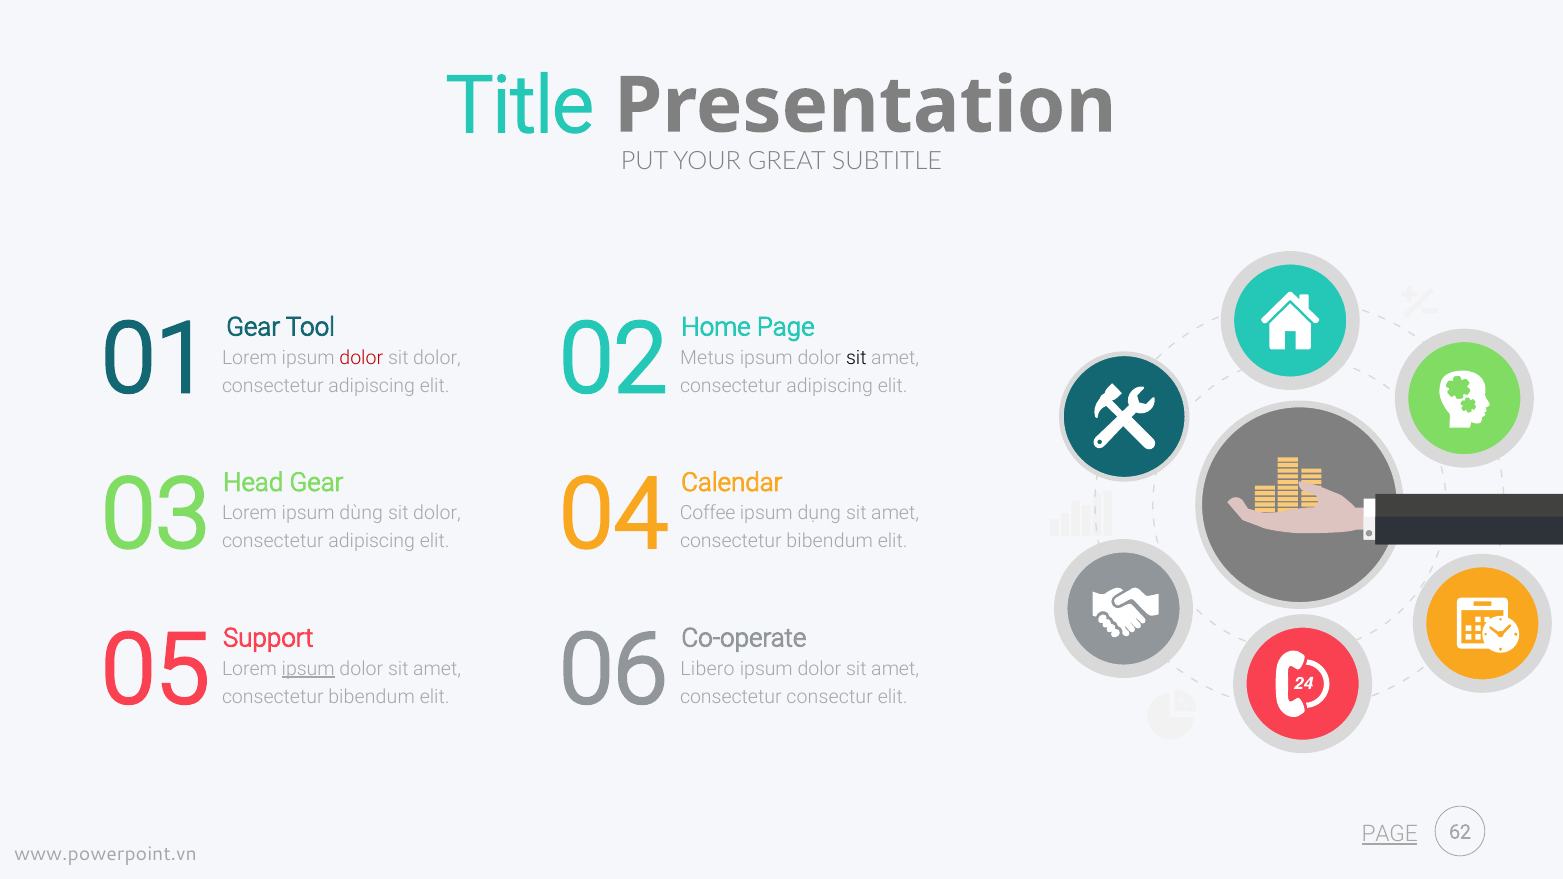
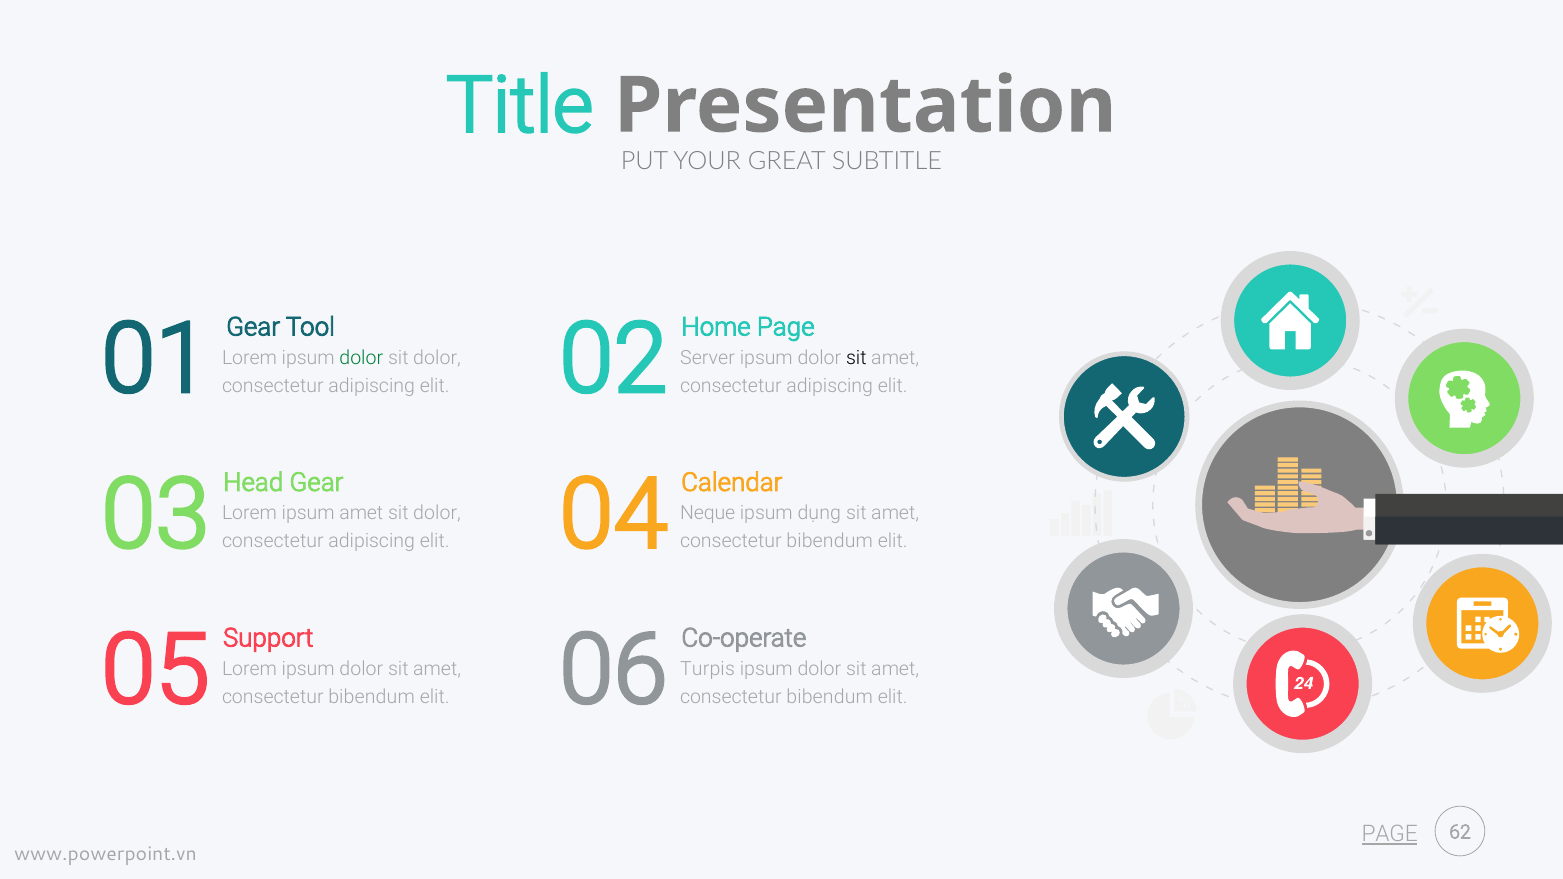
Metus: Metus -> Server
dolor at (361, 358) colour: red -> green
Coffee: Coffee -> Neque
ipsum dùng: dùng -> amet
Libero: Libero -> Turpis
ipsum at (308, 669) underline: present -> none
consectur at (830, 697): consectur -> bibendum
